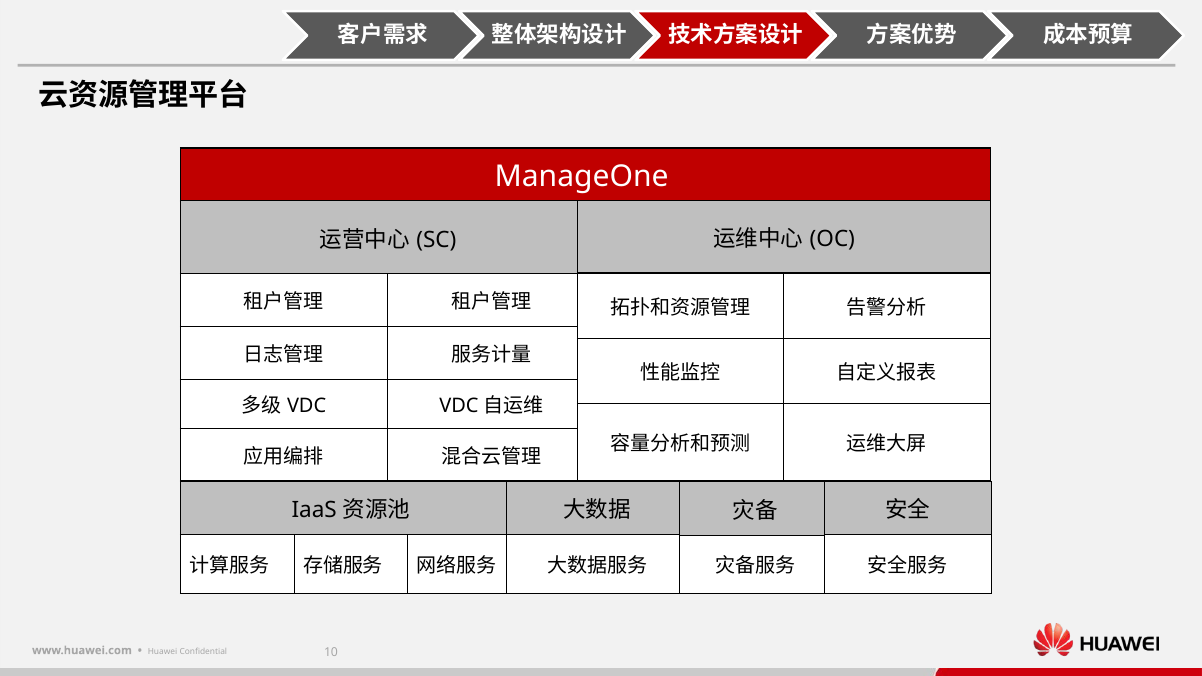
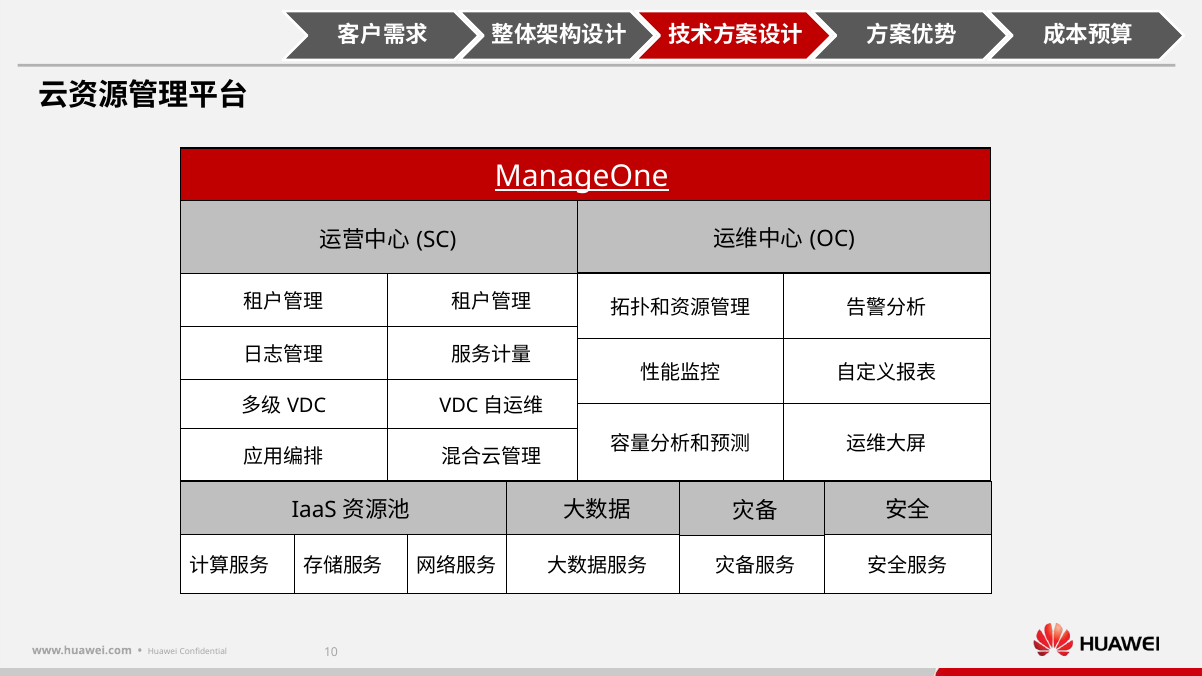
ManageOne underline: none -> present
